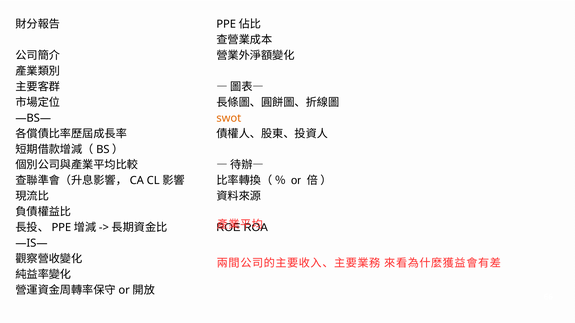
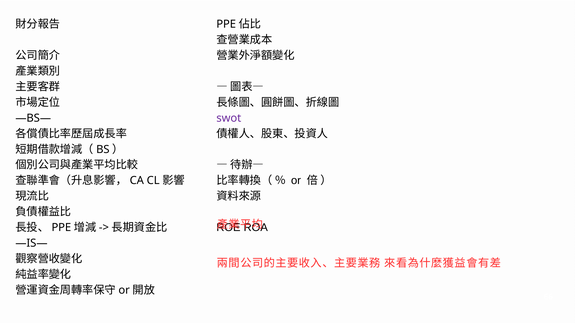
swot colour: orange -> purple
